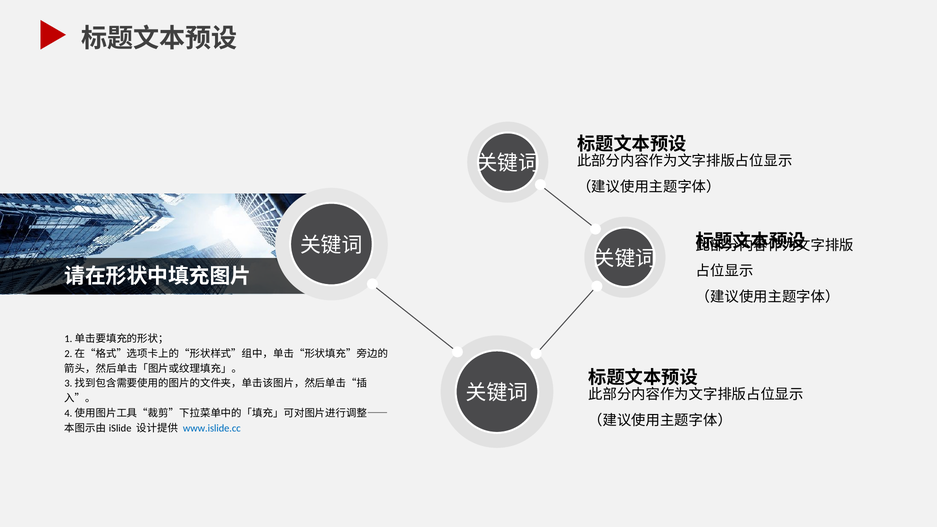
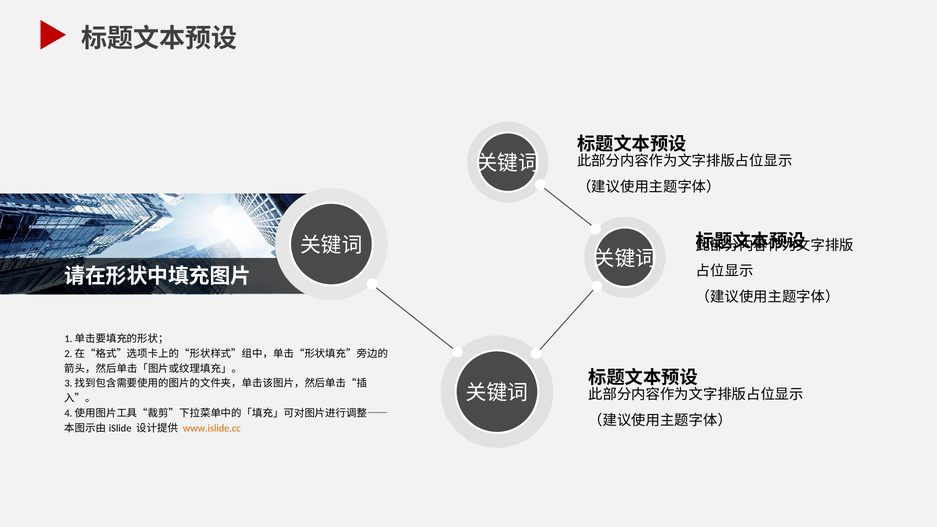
www.islide.cc colour: blue -> orange
